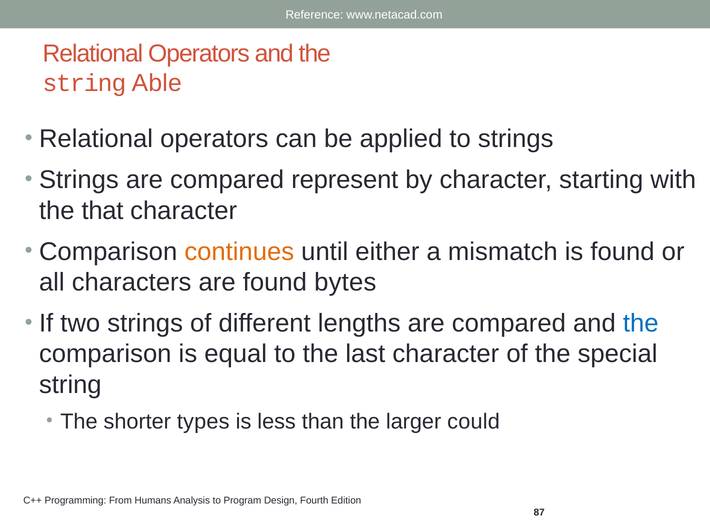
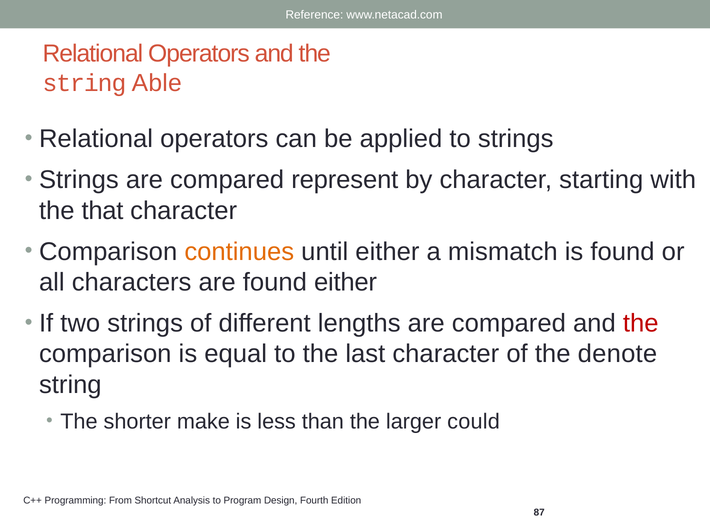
found bytes: bytes -> either
the at (641, 324) colour: blue -> red
special: special -> denote
types: types -> make
Humans: Humans -> Shortcut
